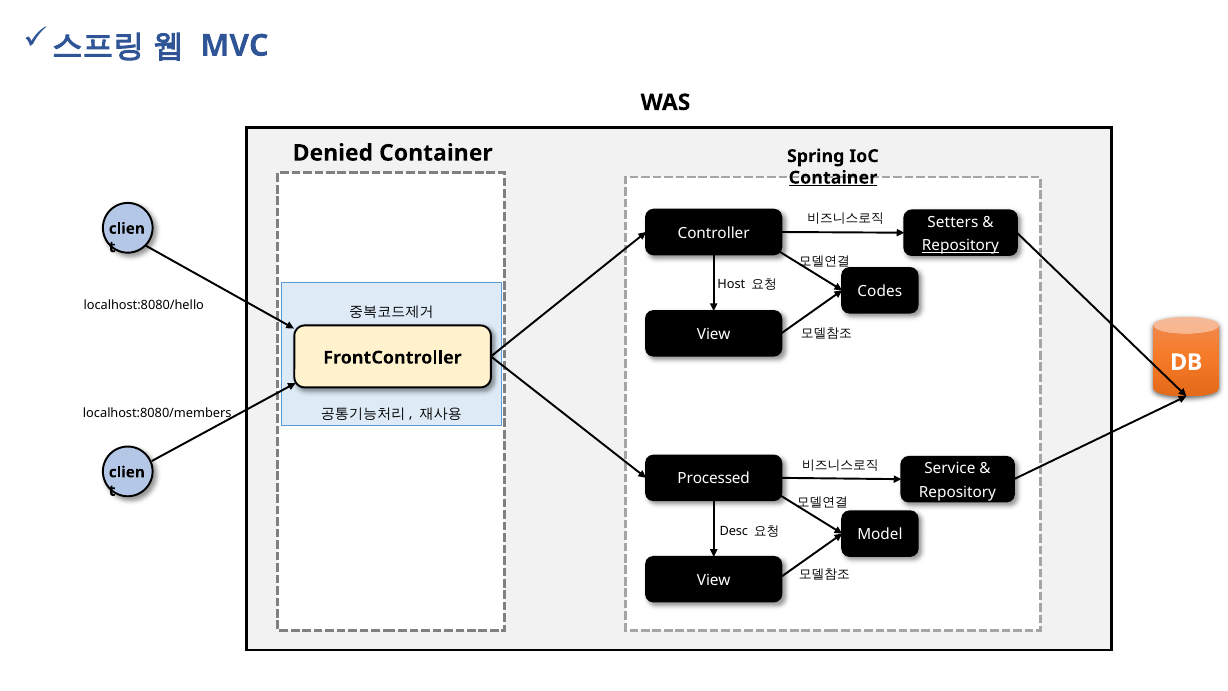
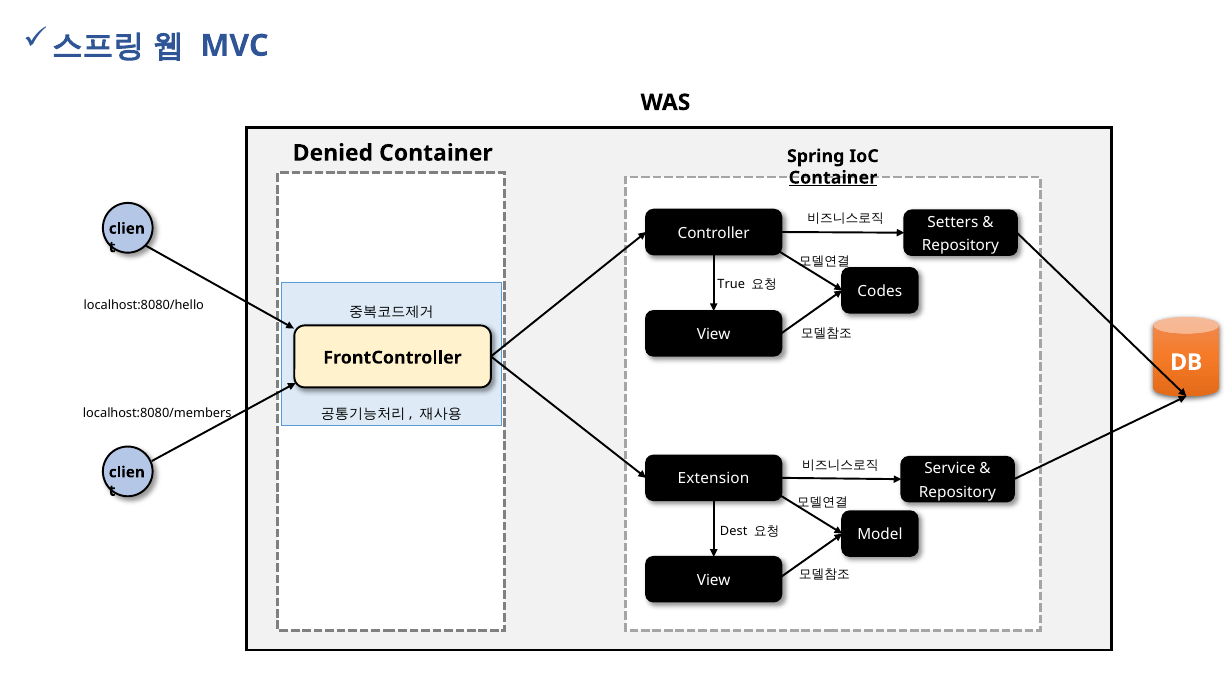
Repository at (961, 245) underline: present -> none
Host: Host -> True
Processed: Processed -> Extension
Desc: Desc -> Dest
